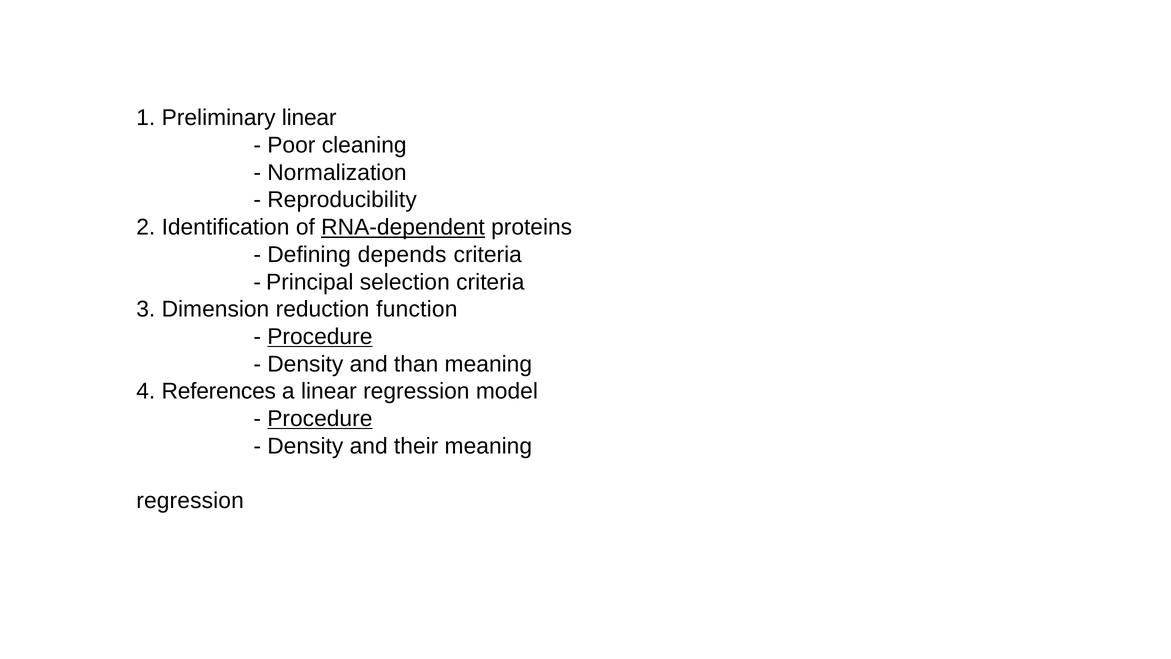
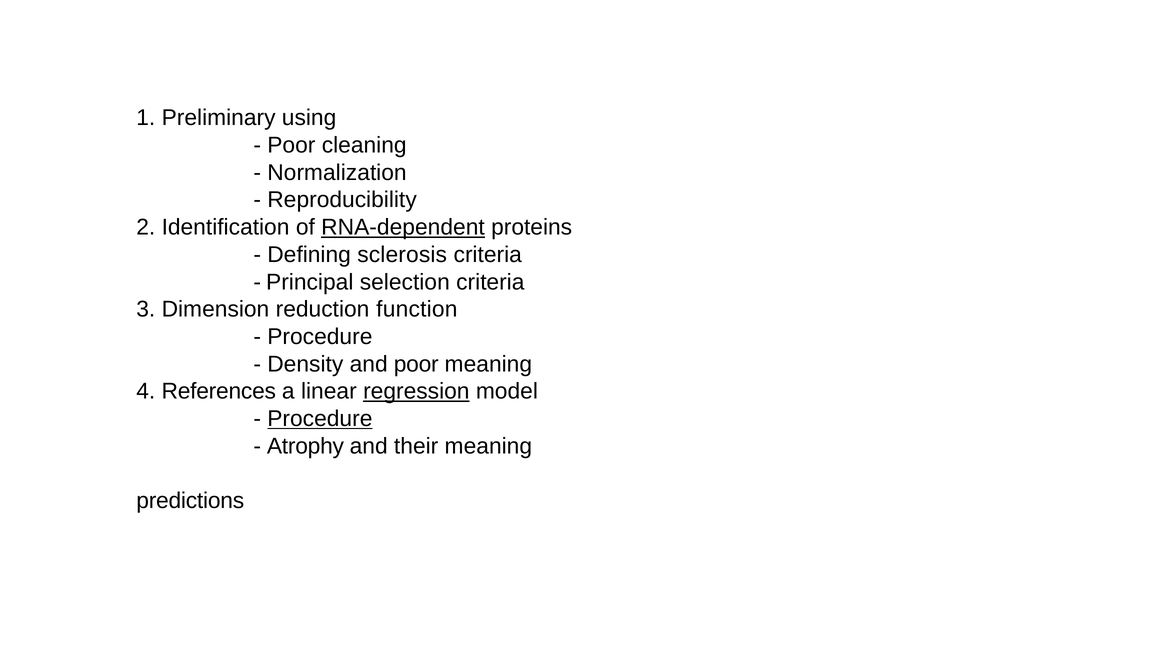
Preliminary linear: linear -> using
depends: depends -> sclerosis
Procedure at (320, 337) underline: present -> none
and than: than -> poor
regression at (416, 391) underline: none -> present
Density at (305, 446): Density -> Atrophy
regression at (190, 501): regression -> predictions
